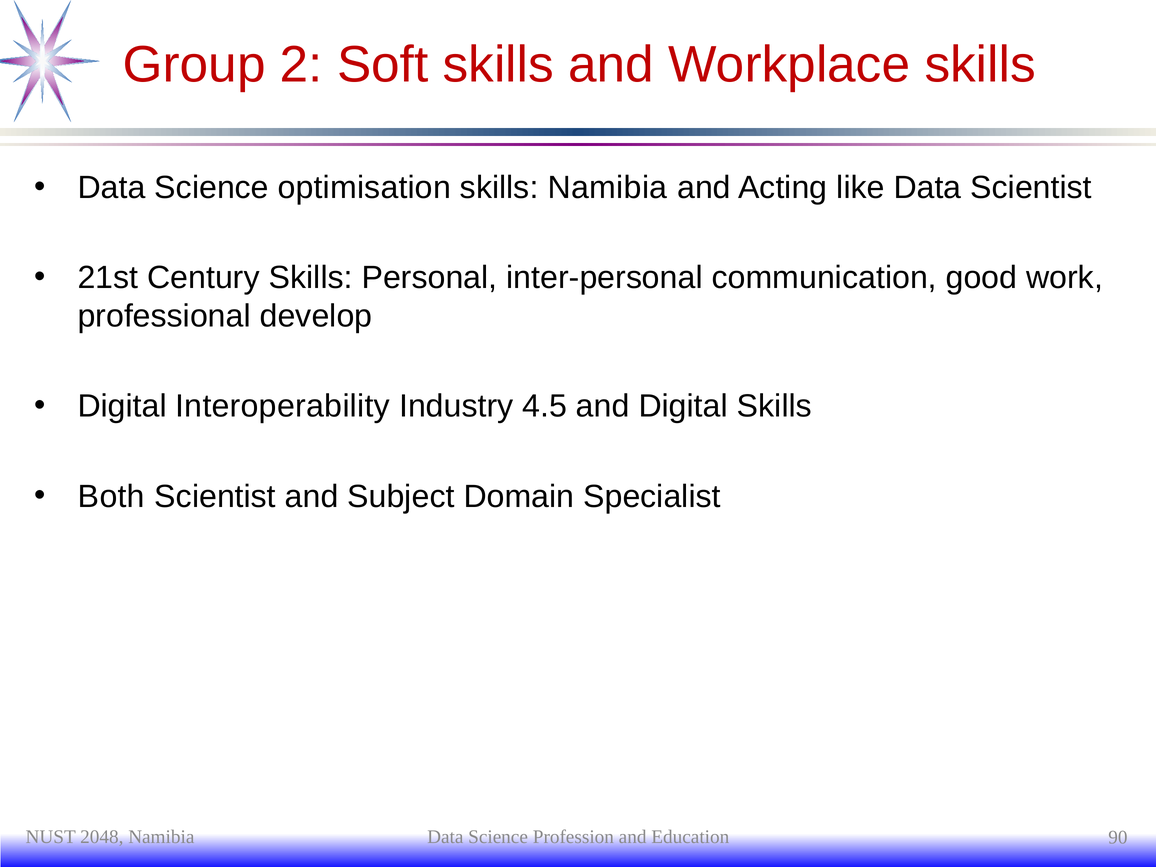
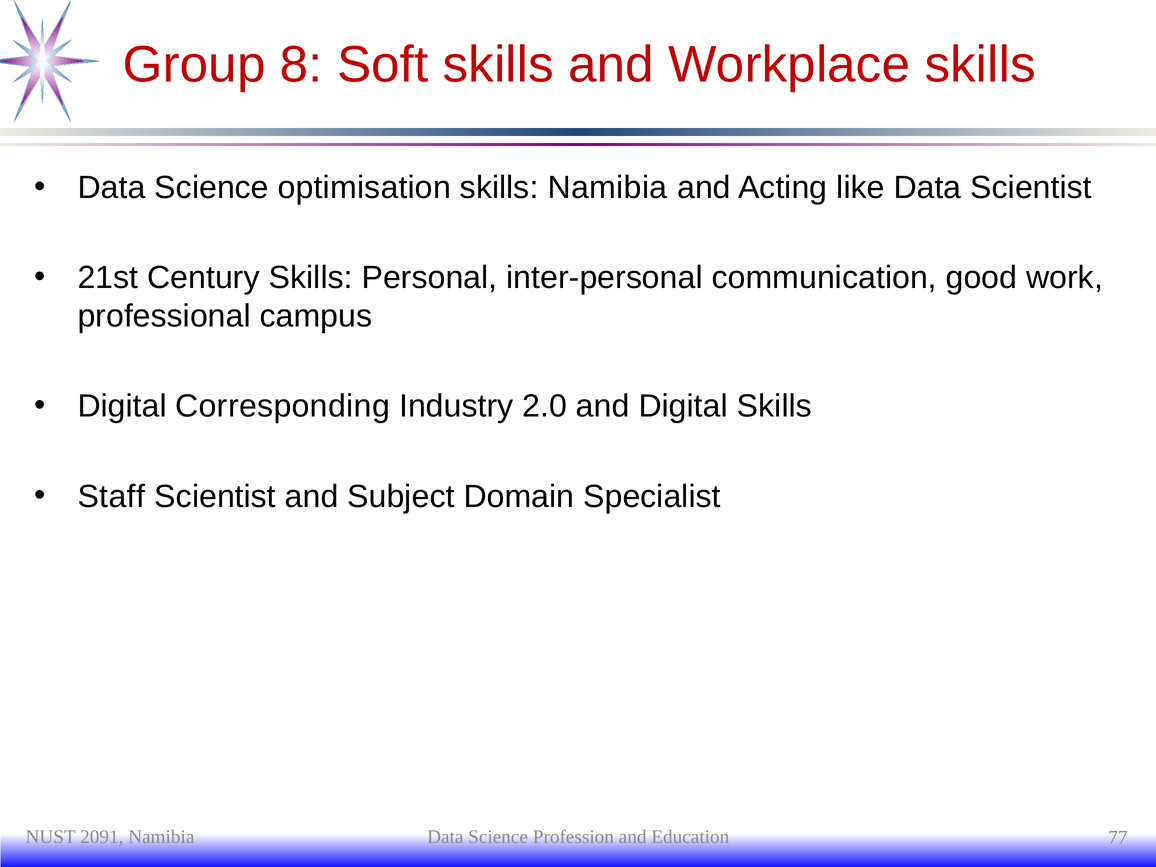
2: 2 -> 8
develop: develop -> campus
Interoperability: Interoperability -> Corresponding
4.5: 4.5 -> 2.0
Both: Both -> Staff
2048: 2048 -> 2091
90: 90 -> 77
